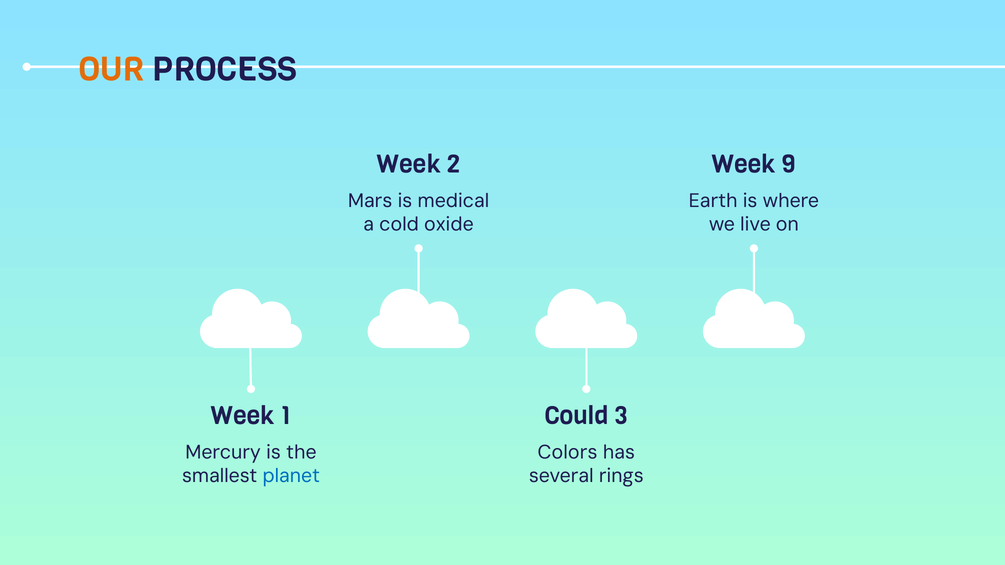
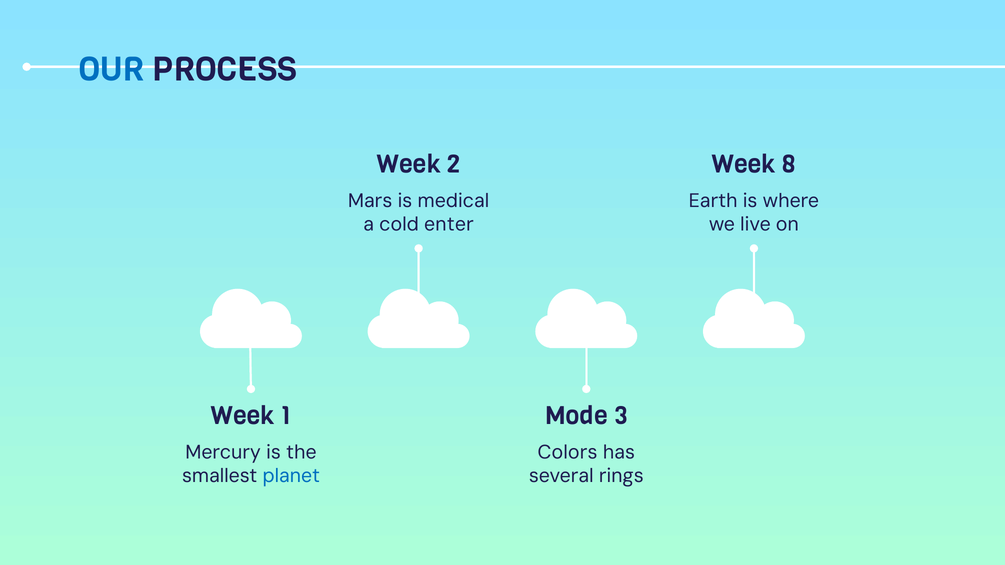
OUR colour: orange -> blue
9: 9 -> 8
oxide: oxide -> enter
Could: Could -> Mode
